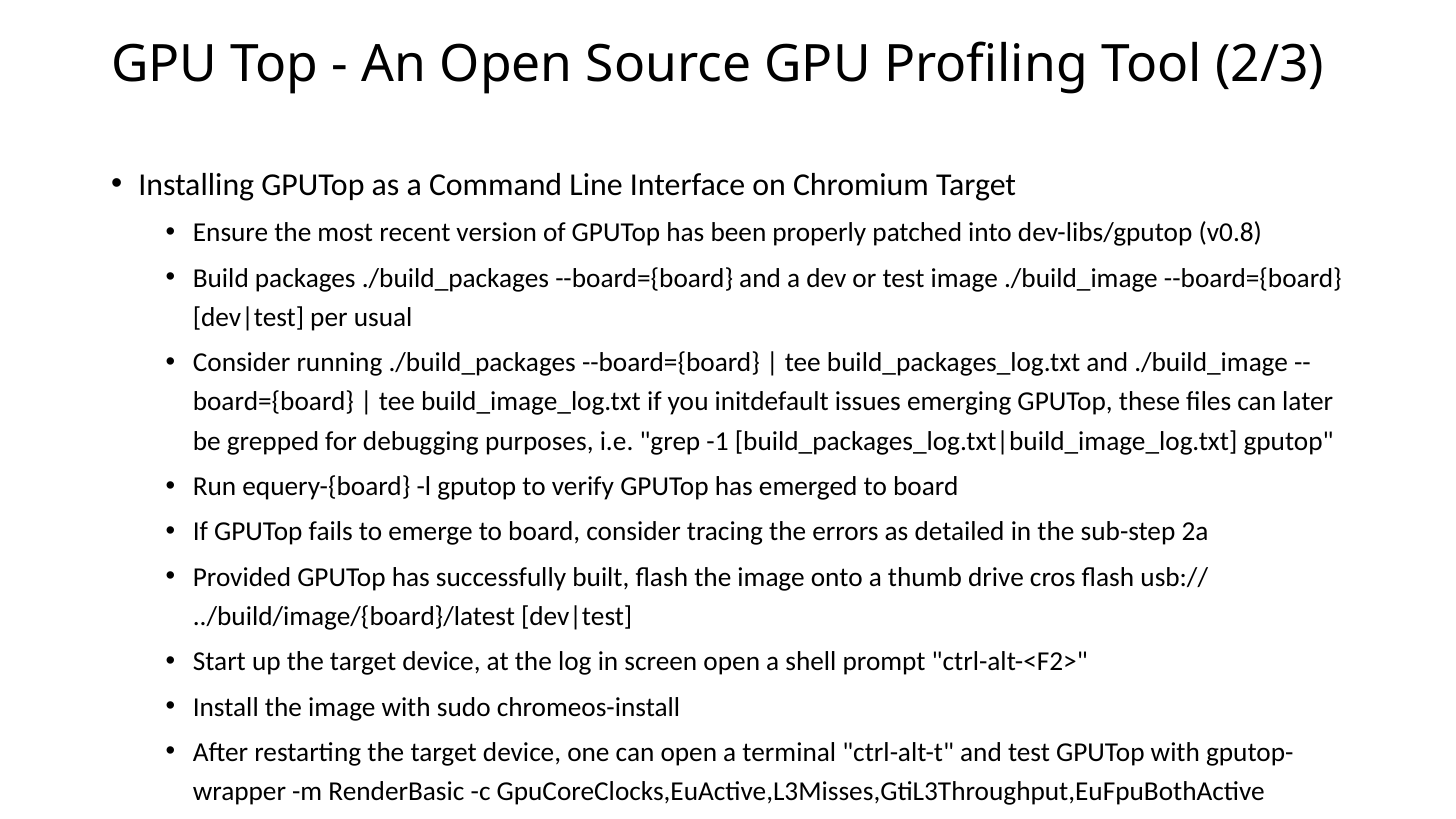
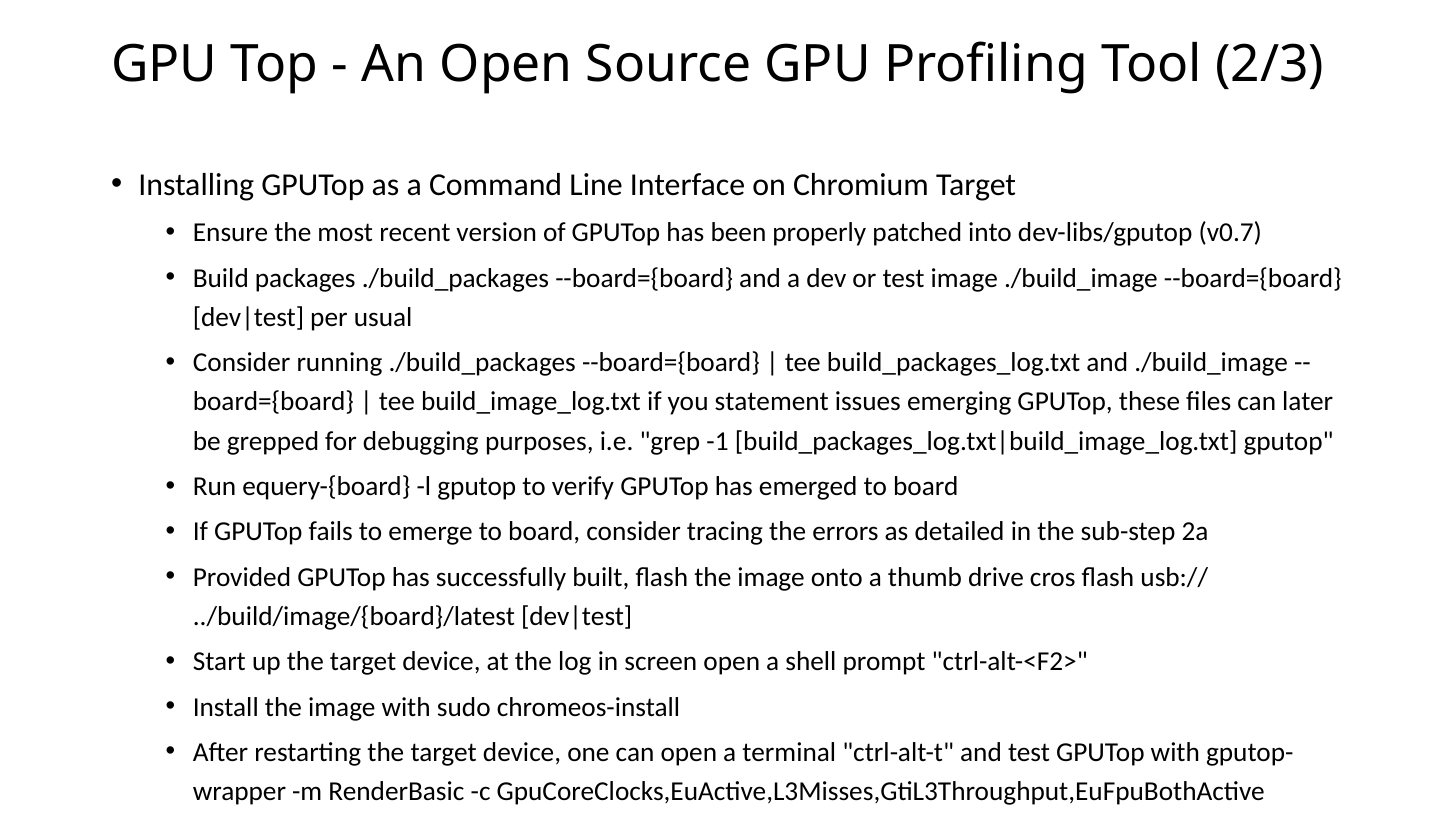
v0.8: v0.8 -> v0.7
initdefault: initdefault -> statement
